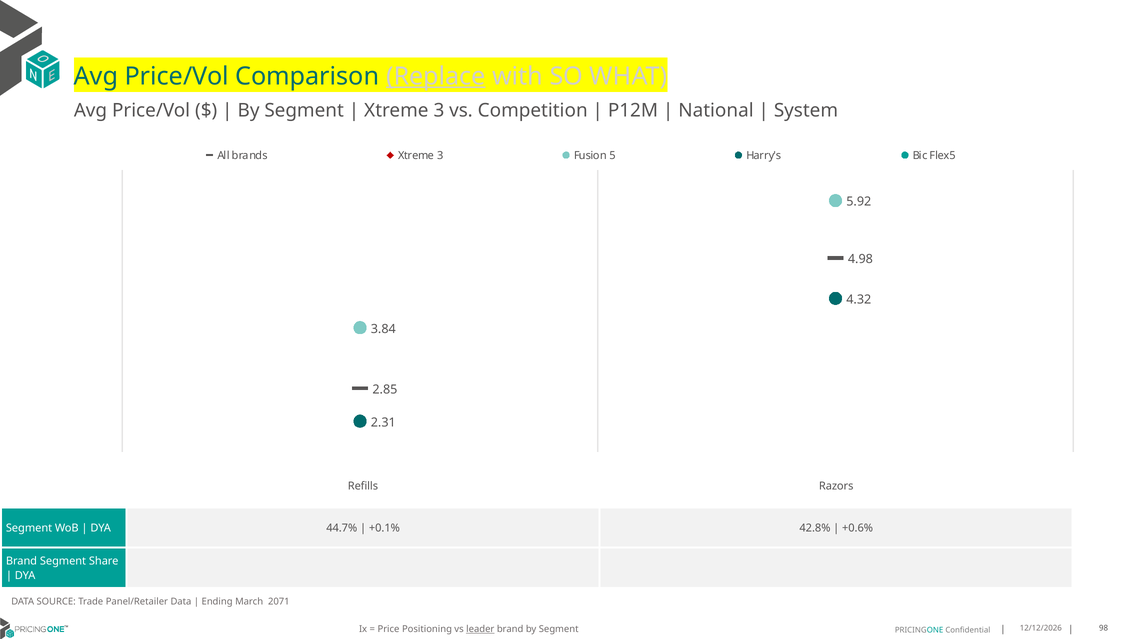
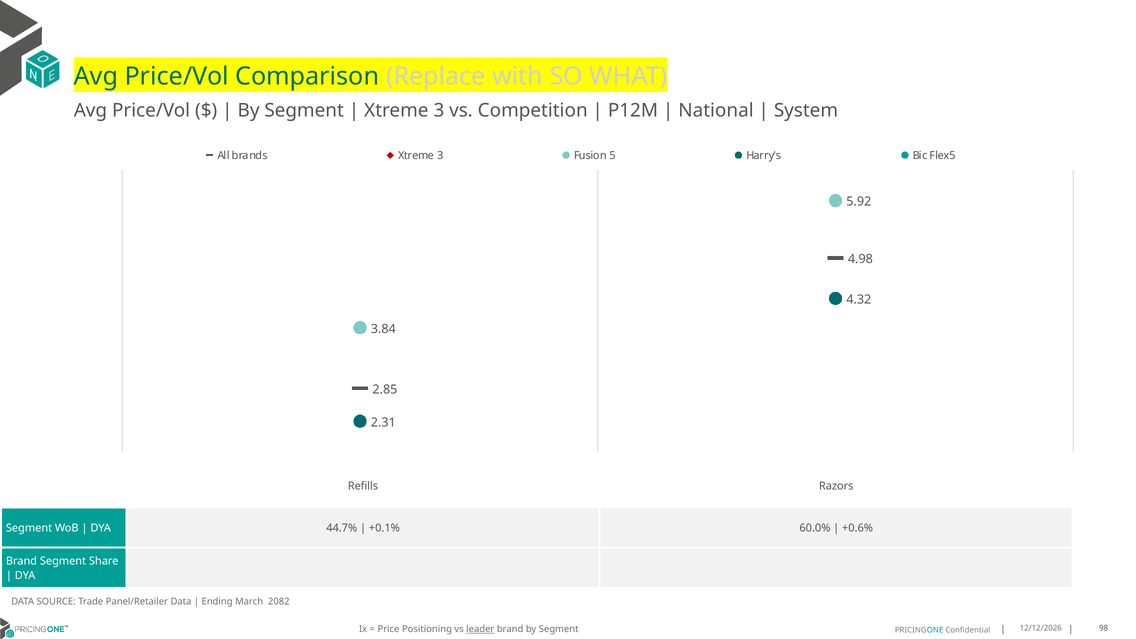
Replace underline: present -> none
42.8%: 42.8% -> 60.0%
2071: 2071 -> 2082
